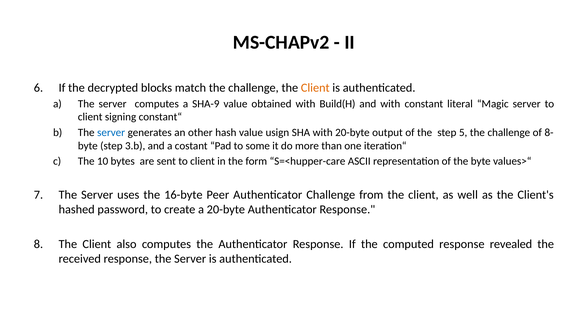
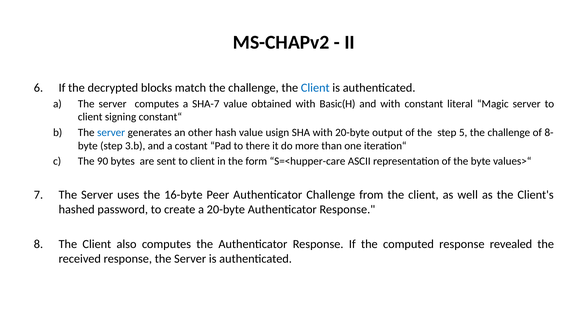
Client at (315, 88) colour: orange -> blue
SHA-9: SHA-9 -> SHA-7
Build(H: Build(H -> Basic(H
some: some -> there
10: 10 -> 90
